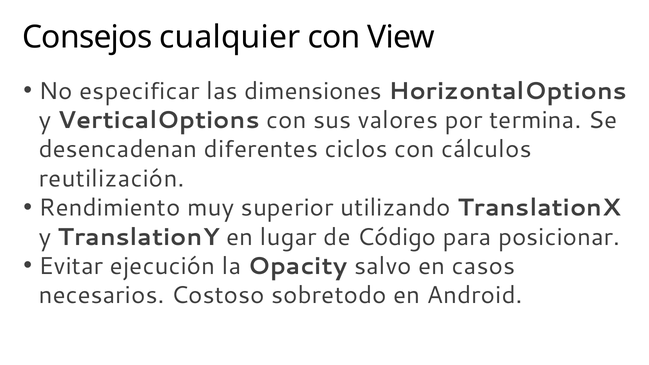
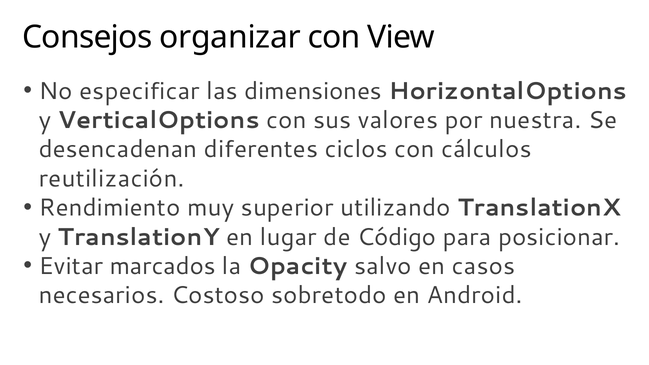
cualquier: cualquier -> organizar
termina: termina -> nuestra
ejecución: ejecución -> marcados
